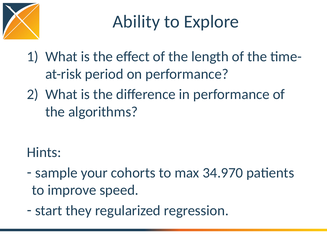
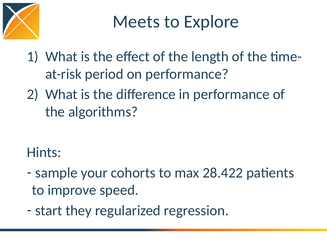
Ability: Ability -> Meets
34.970: 34.970 -> 28.422
